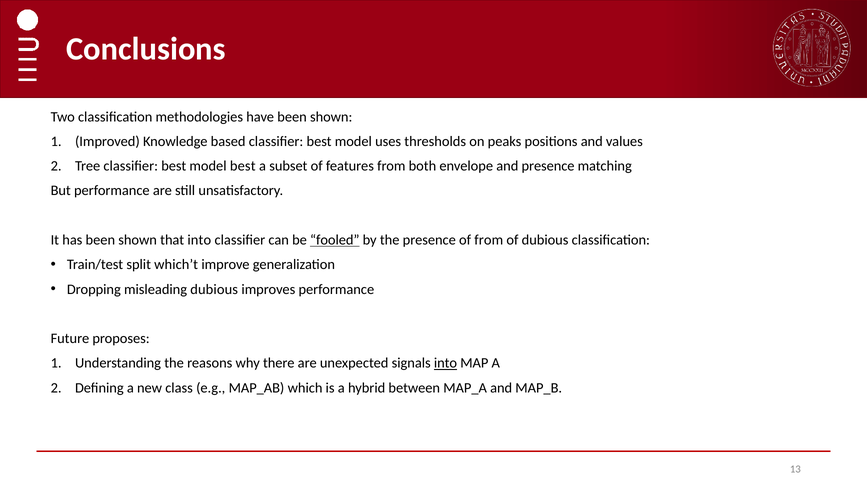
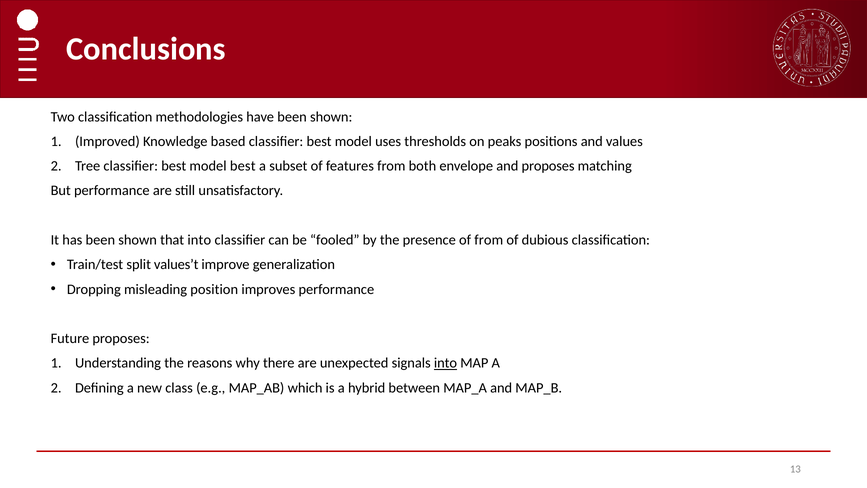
and presence: presence -> proposes
fooled underline: present -> none
which’t: which’t -> values’t
misleading dubious: dubious -> position
